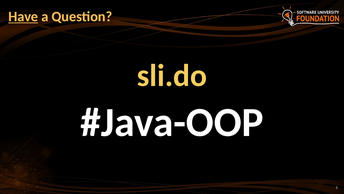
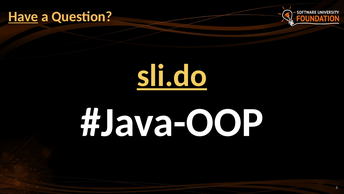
sli.do underline: none -> present
